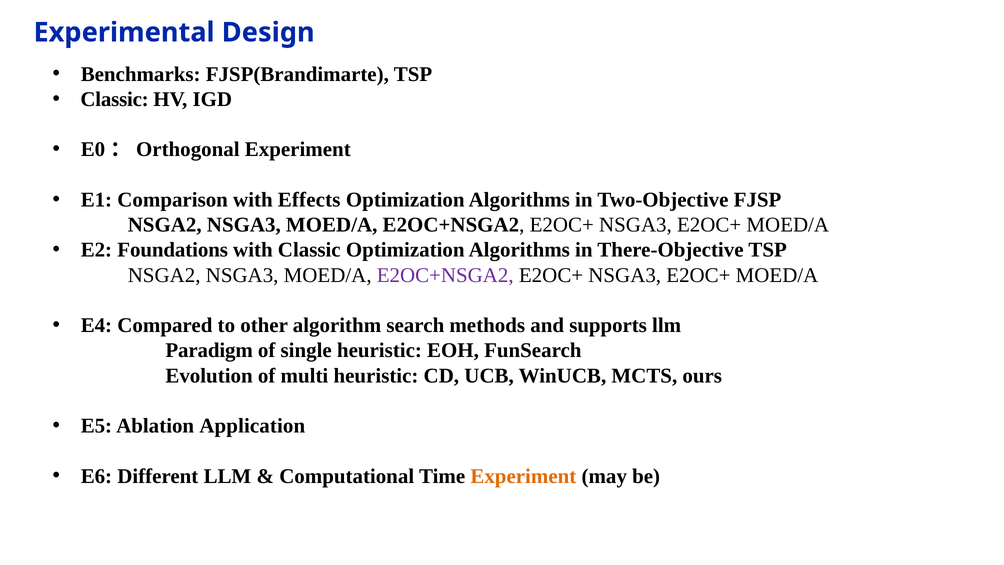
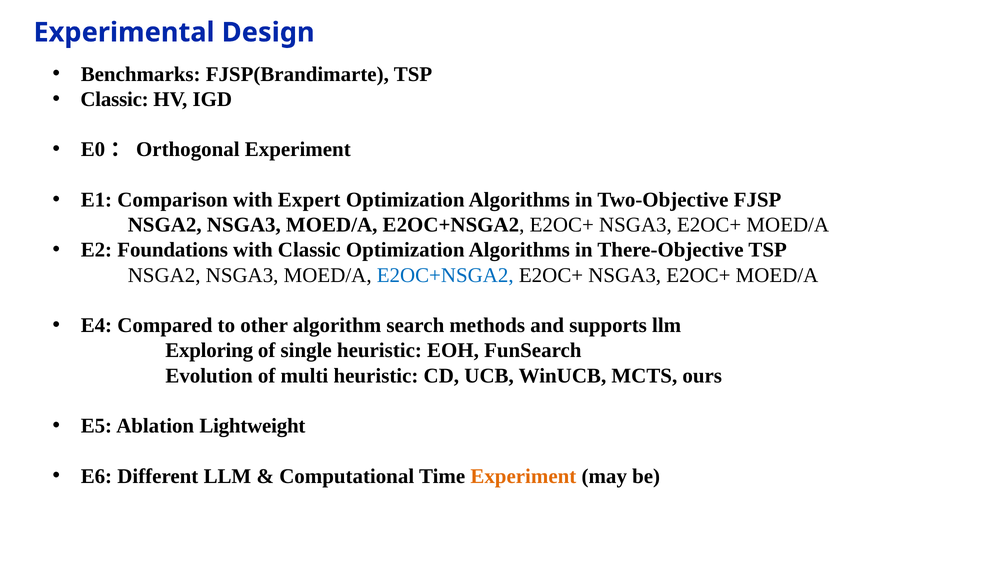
Effects: Effects -> Expert
E2OC+NSGA2 at (445, 275) colour: purple -> blue
Paradigm: Paradigm -> Exploring
Application: Application -> Lightweight
